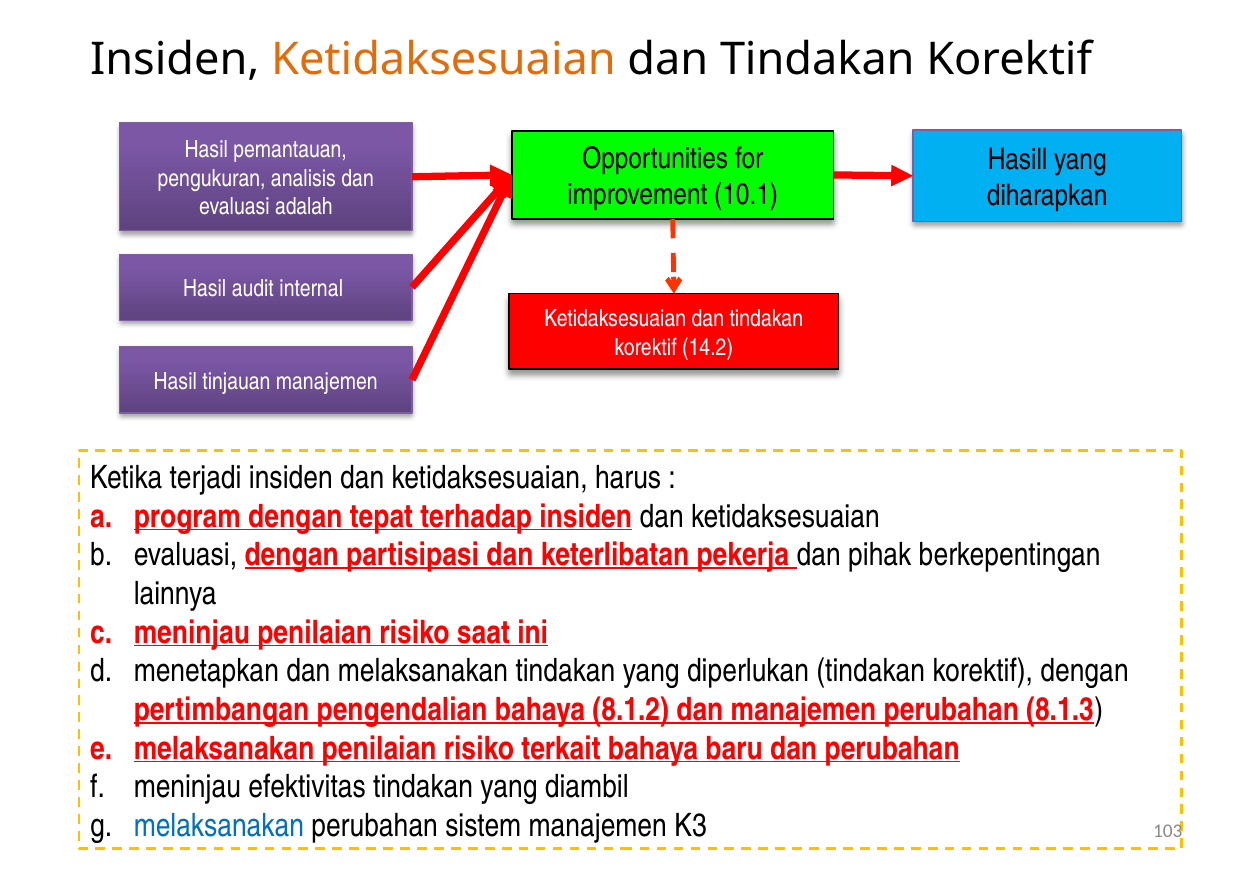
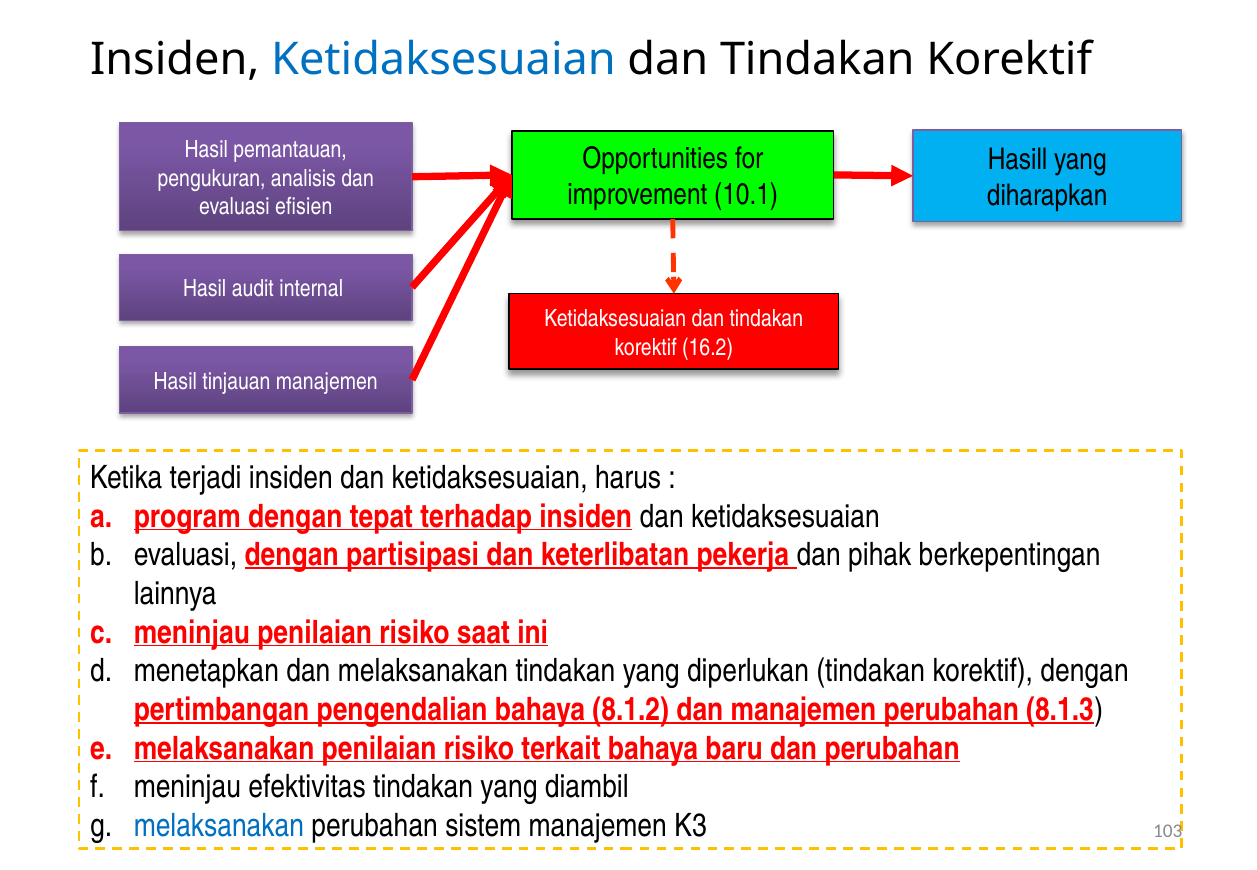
Ketidaksesuaian at (443, 60) colour: orange -> blue
adalah: adalah -> efisien
14.2: 14.2 -> 16.2
